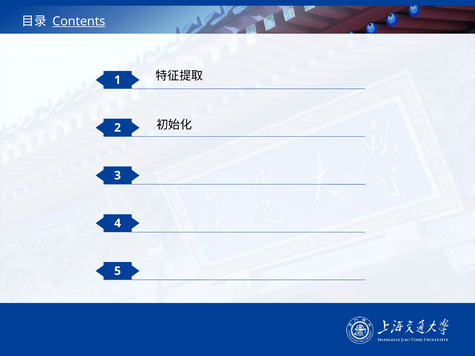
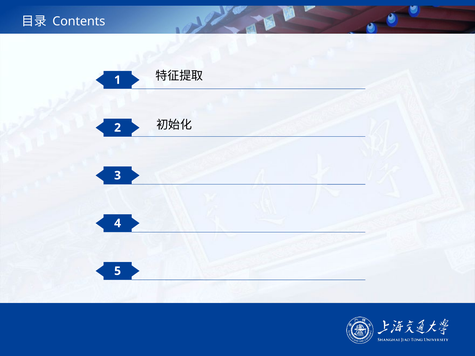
Contents underline: present -> none
